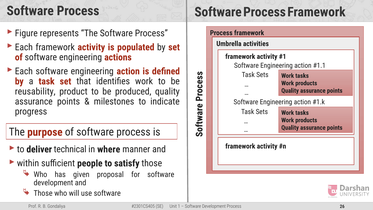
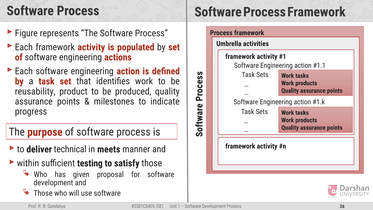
where: where -> meets
people: people -> testing
